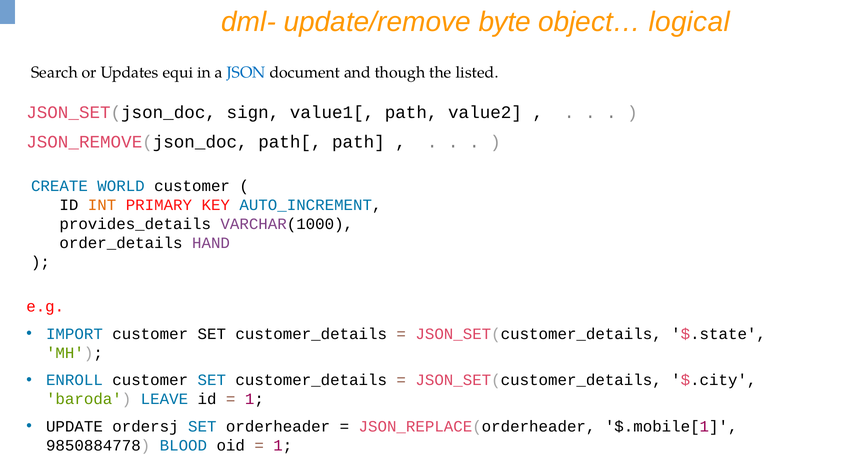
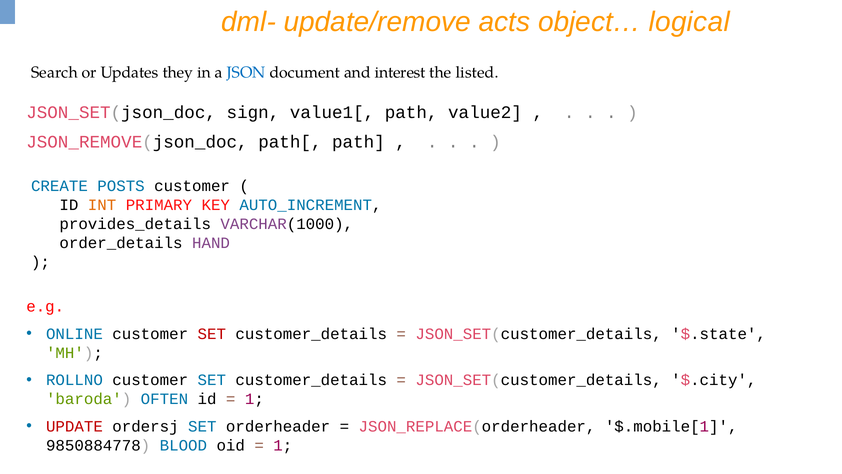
byte: byte -> acts
equi: equi -> they
though: though -> interest
WORLD: WORLD -> POSTS
IMPORT: IMPORT -> ONLINE
SET at (212, 334) colour: black -> red
ENROLL: ENROLL -> ROLLNO
LEAVE: LEAVE -> OFTEN
UPDATE at (74, 426) colour: black -> red
